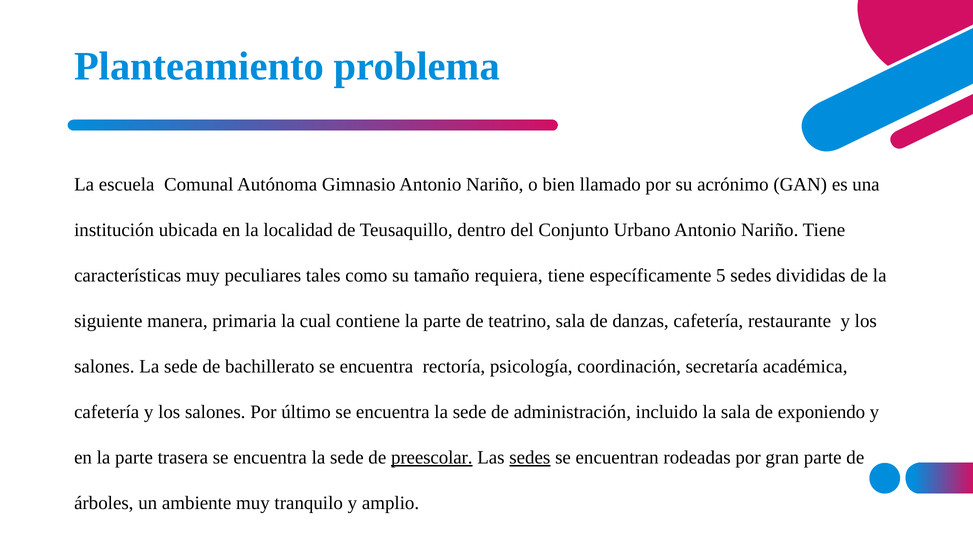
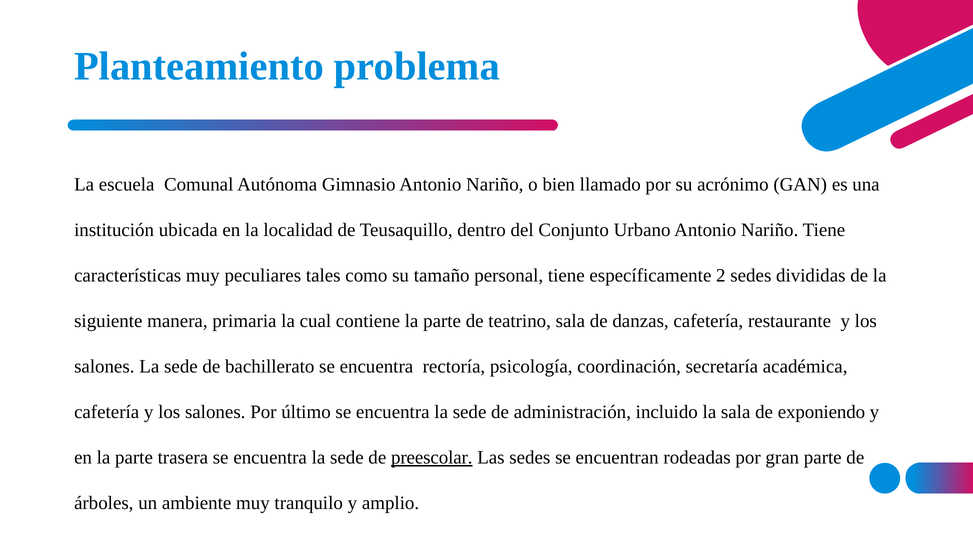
requiera: requiera -> personal
5: 5 -> 2
sedes at (530, 458) underline: present -> none
